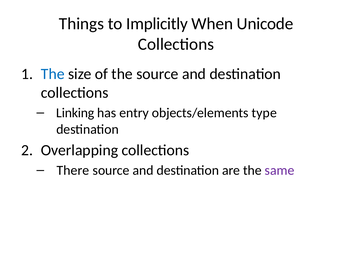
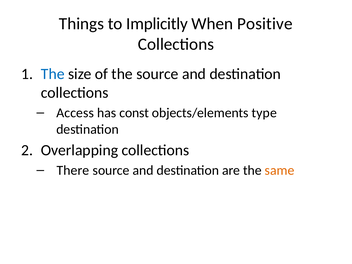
Unicode: Unicode -> Positive
Linking: Linking -> Access
entry: entry -> const
same colour: purple -> orange
